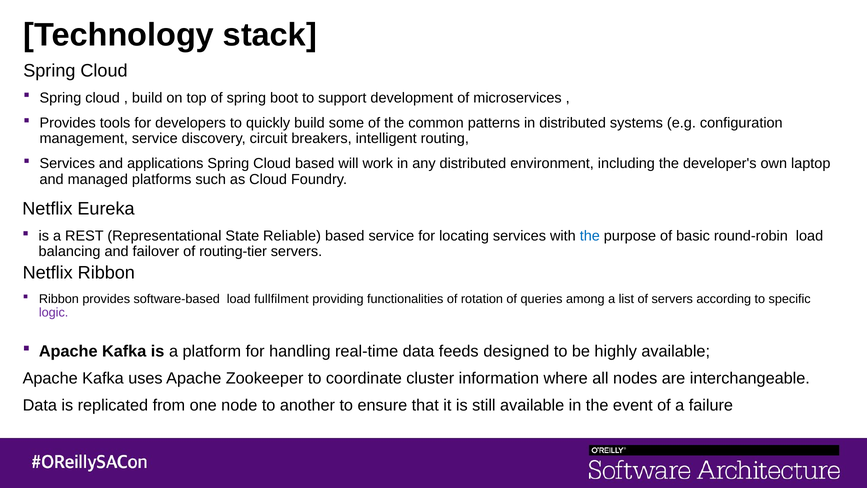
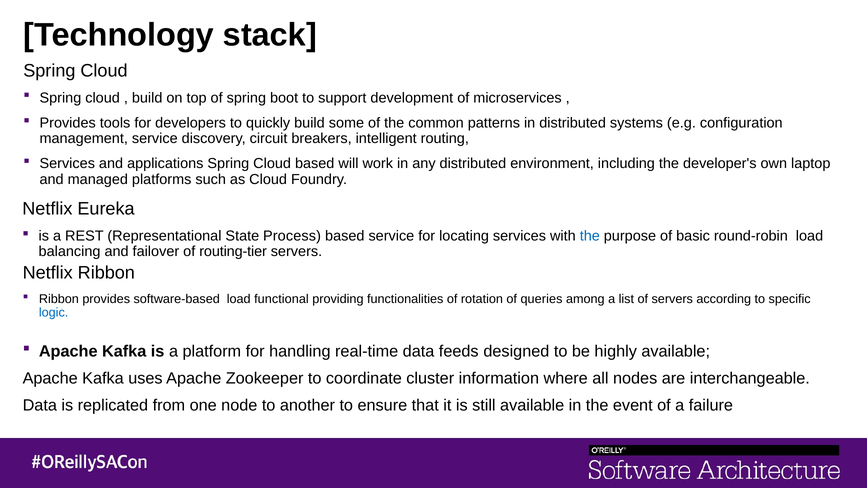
Reliable: Reliable -> Process
fullfilment: fullfilment -> functional
logic colour: purple -> blue
